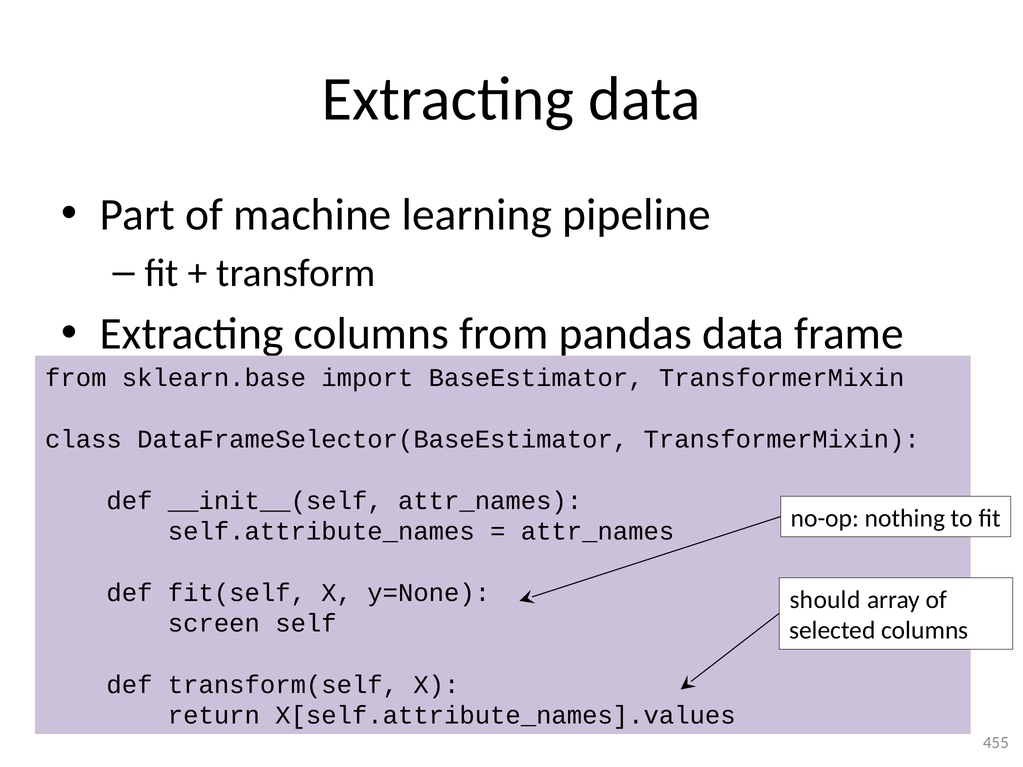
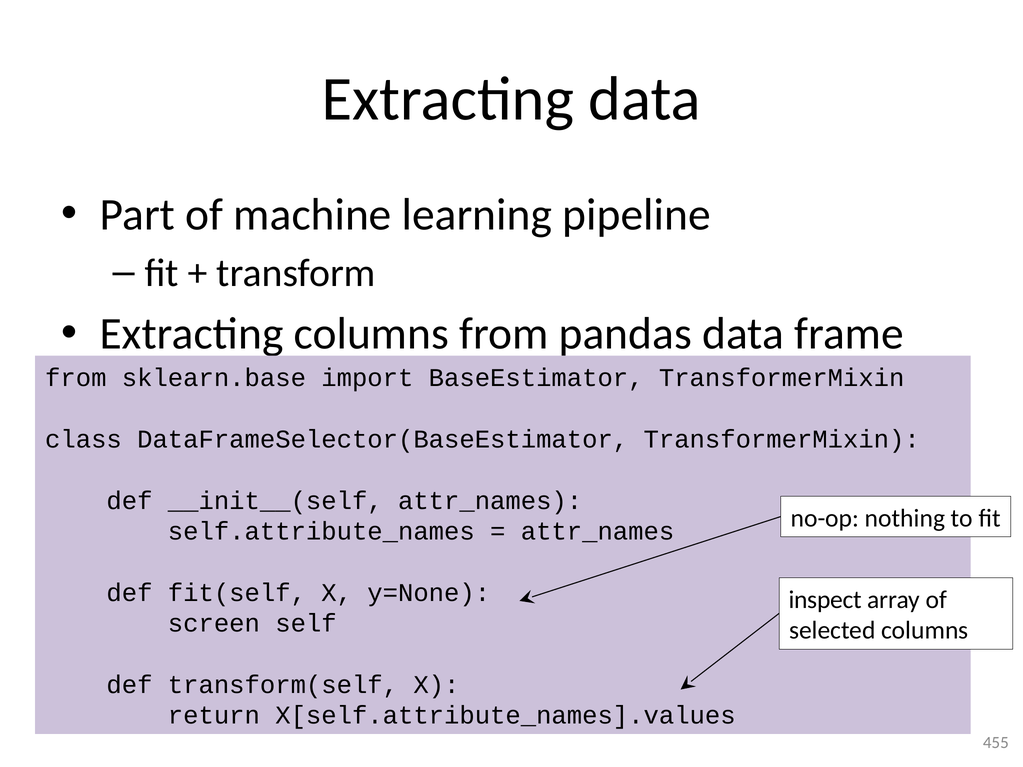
should: should -> inspect
